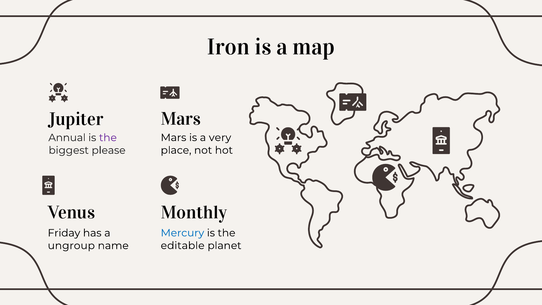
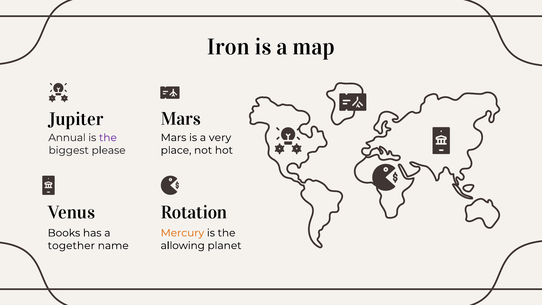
Monthly: Monthly -> Rotation
Mercury colour: blue -> orange
Friday: Friday -> Books
editable: editable -> allowing
ungroup: ungroup -> together
